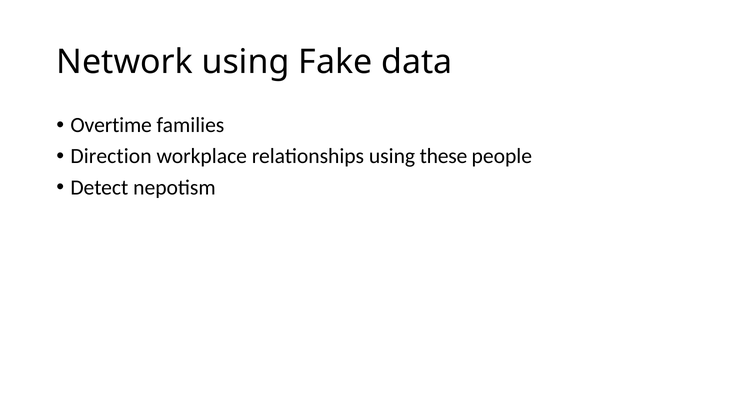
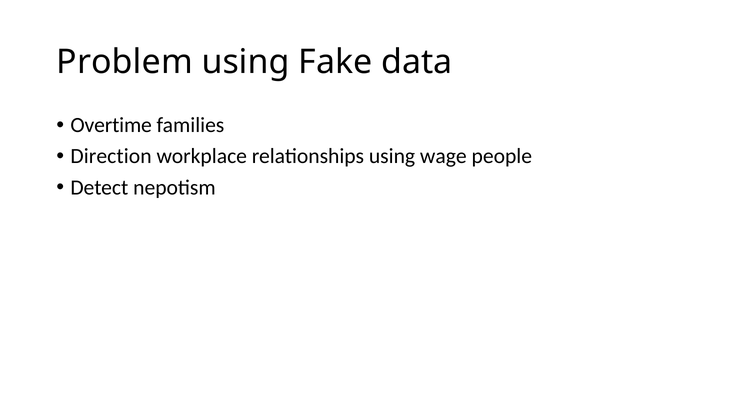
Network: Network -> Problem
these: these -> wage
